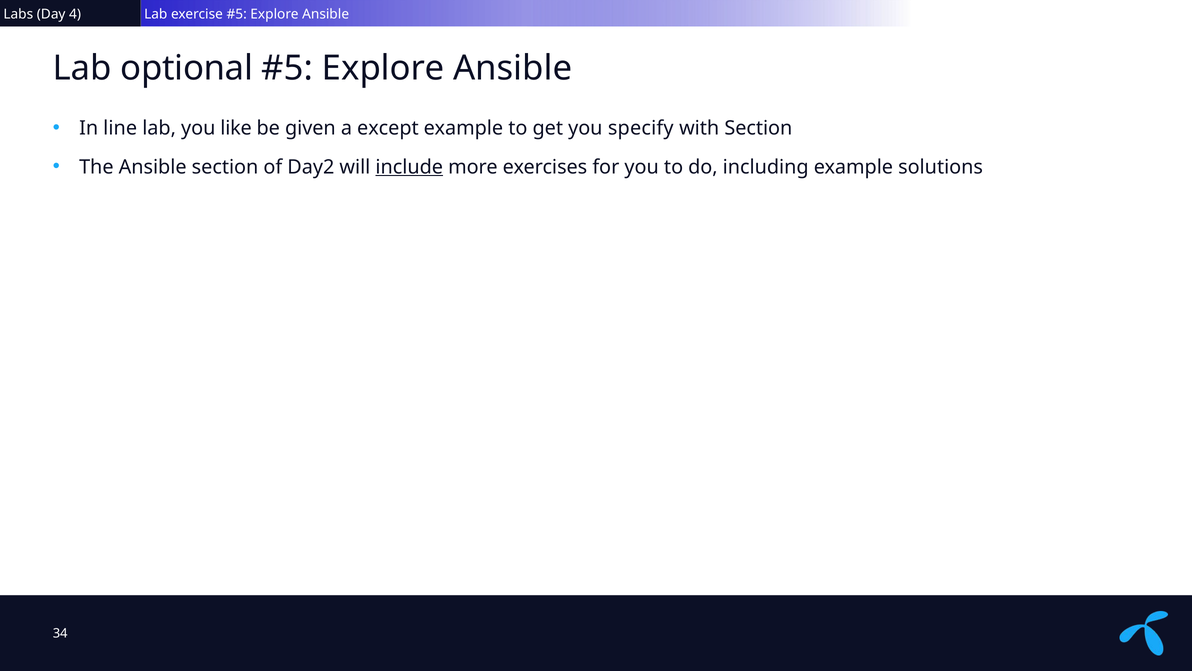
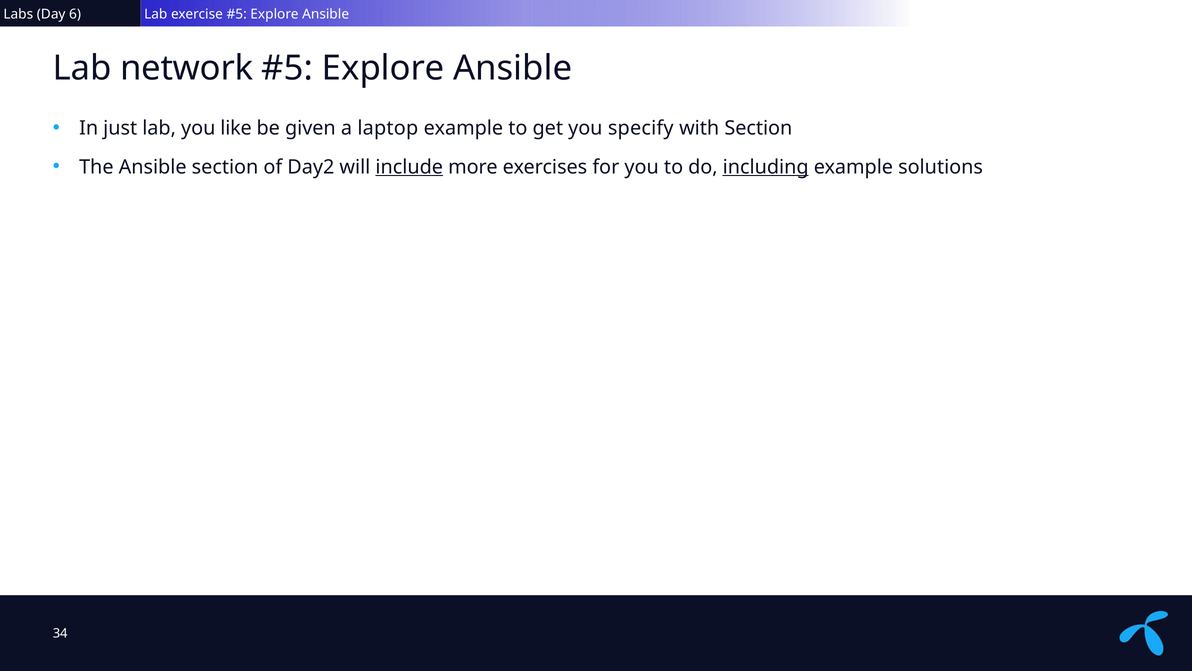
4: 4 -> 6
optional: optional -> network
line: line -> just
except: except -> laptop
including underline: none -> present
